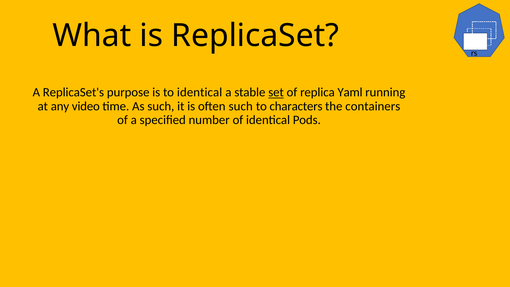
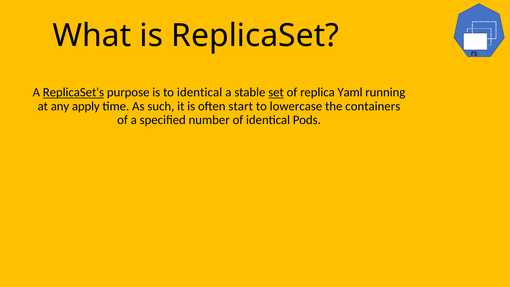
ReplicaSet's underline: none -> present
video: video -> apply
often such: such -> start
characters: characters -> lowercase
